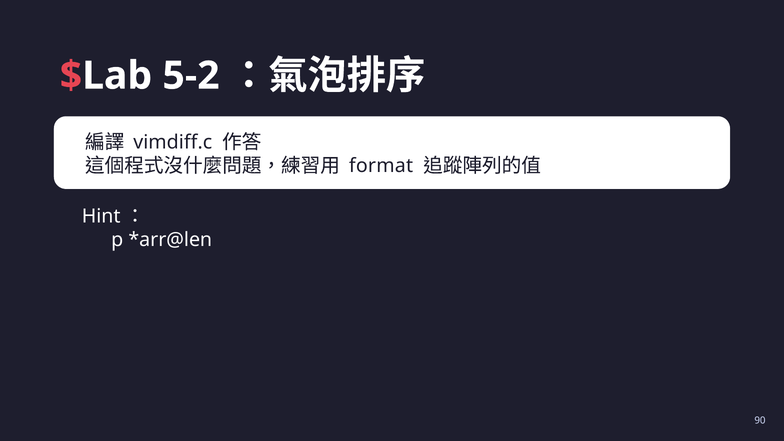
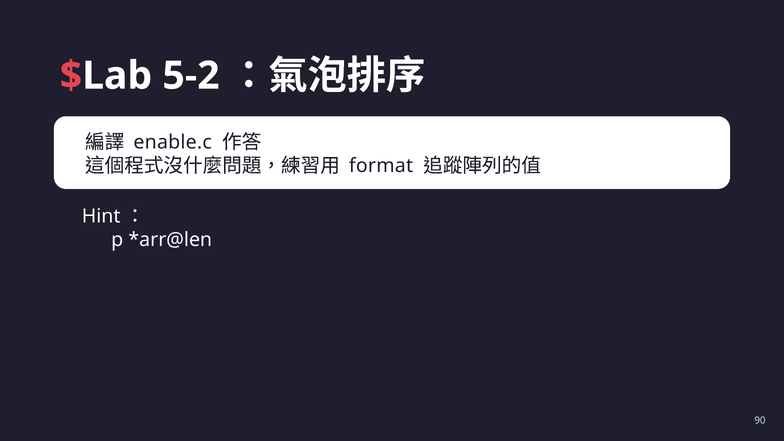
vimdiff.c: vimdiff.c -> enable.c
